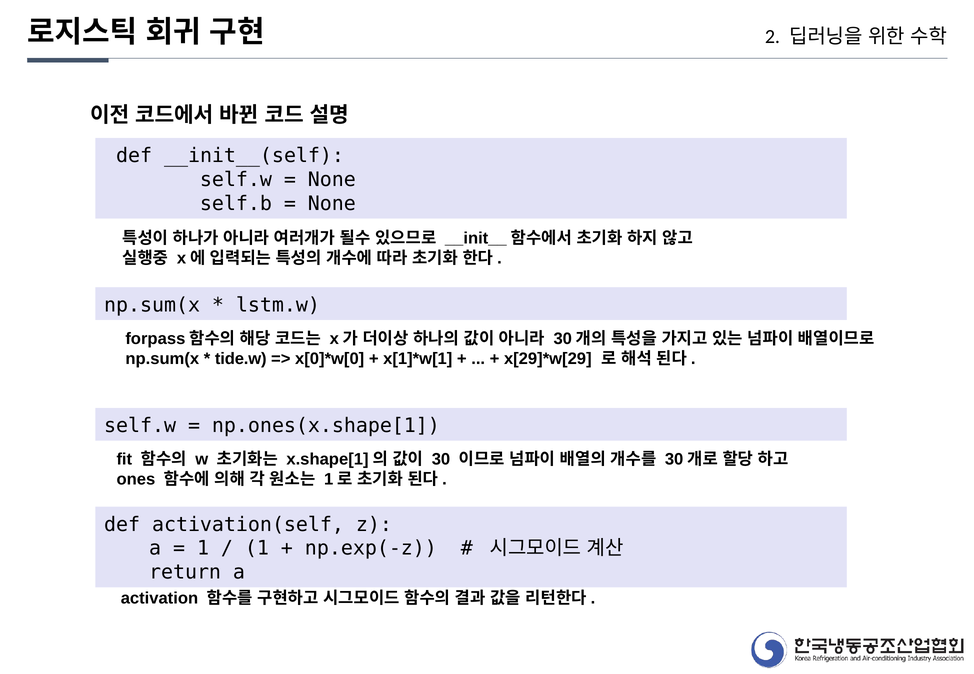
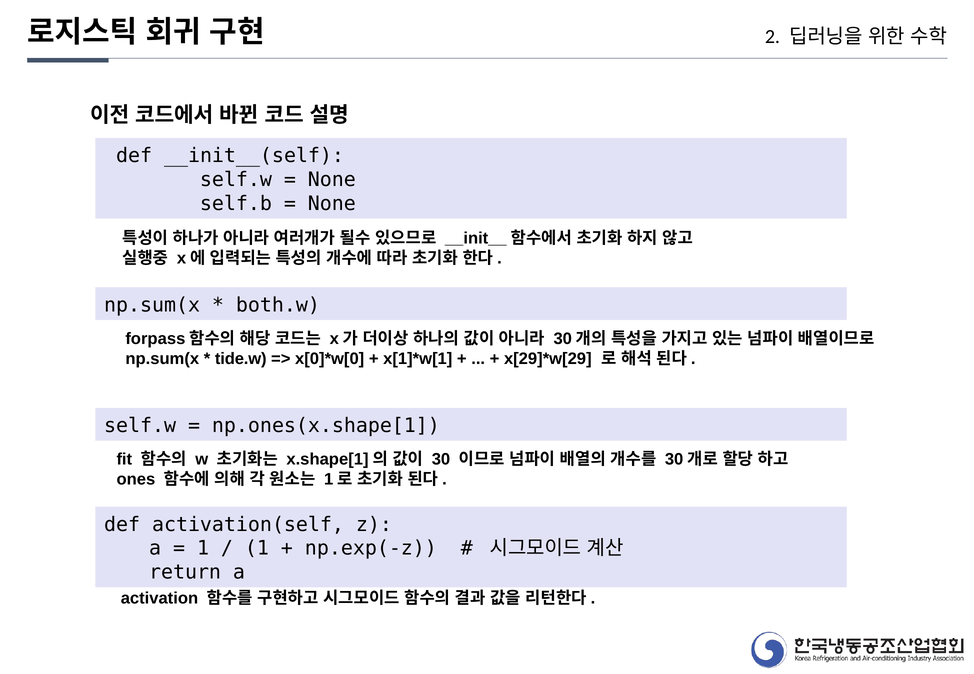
lstm.w: lstm.w -> both.w
